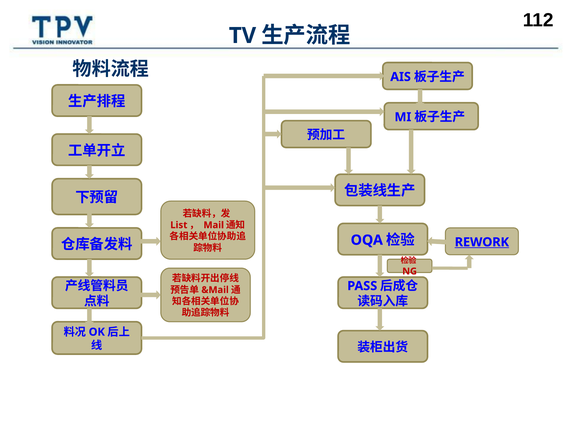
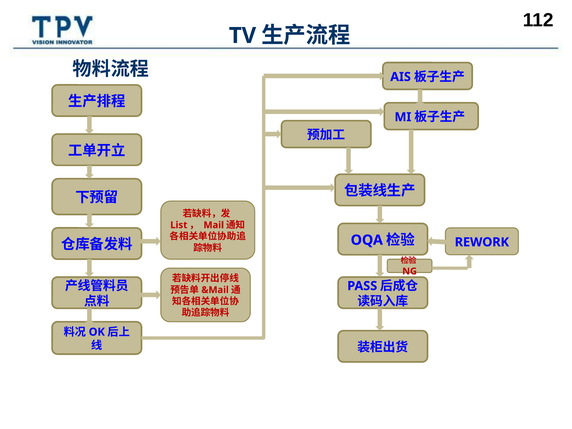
REWORK underline: present -> none
